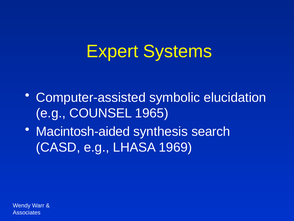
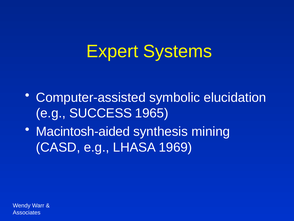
COUNSEL: COUNSEL -> SUCCESS
search: search -> mining
